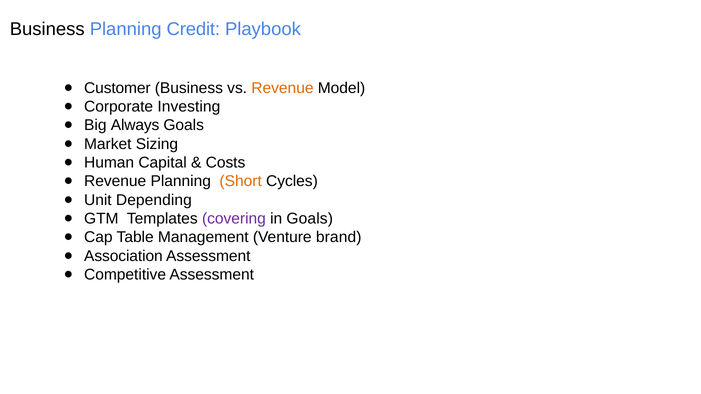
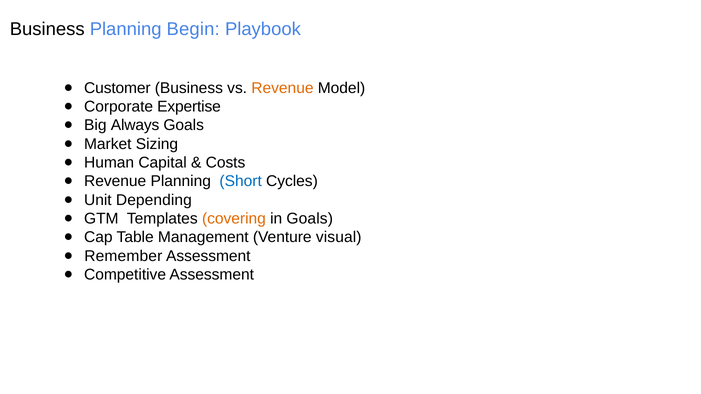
Credit: Credit -> Begin
Investing: Investing -> Expertise
Short colour: orange -> blue
covering colour: purple -> orange
brand: brand -> visual
Association: Association -> Remember
